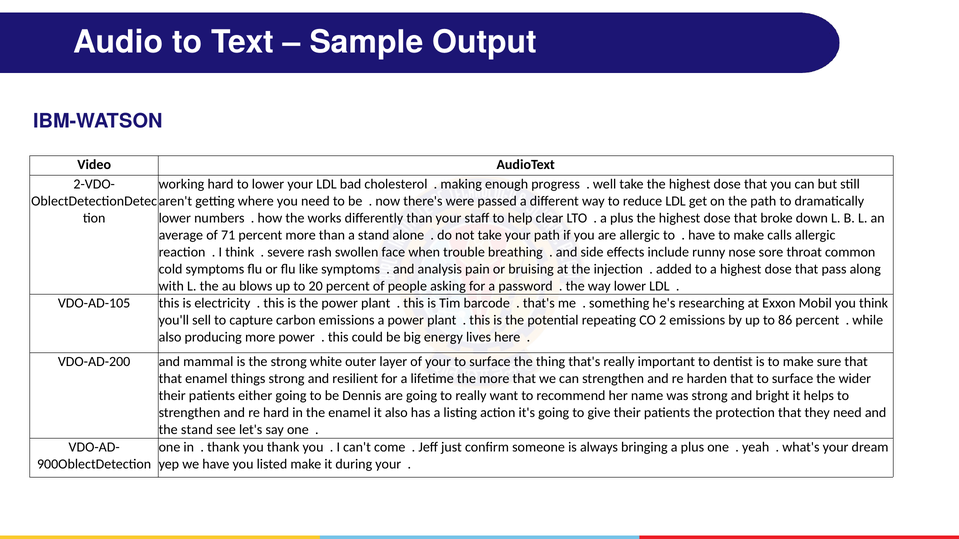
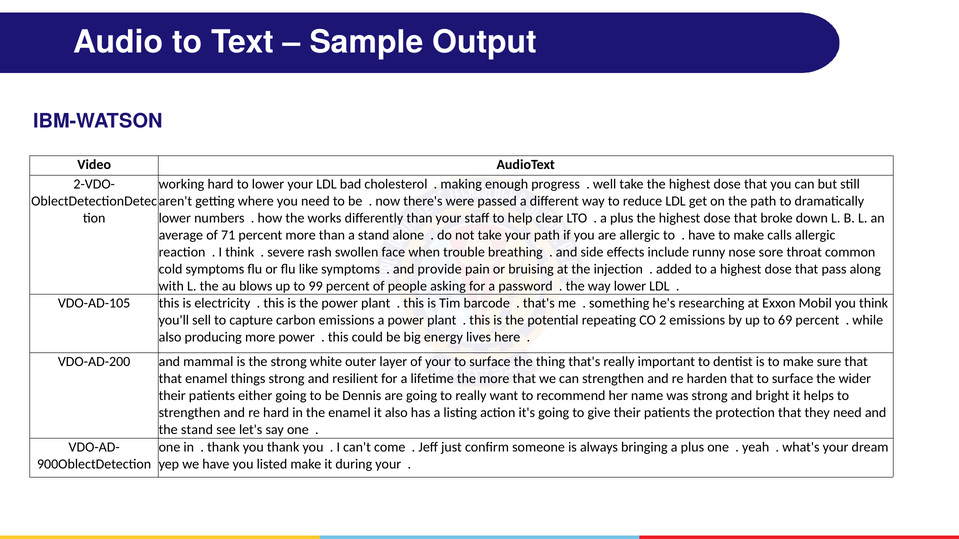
analysis: analysis -> provide
20: 20 -> 99
86: 86 -> 69
